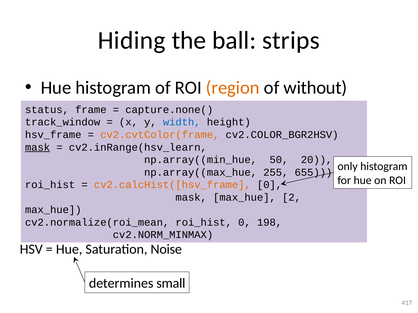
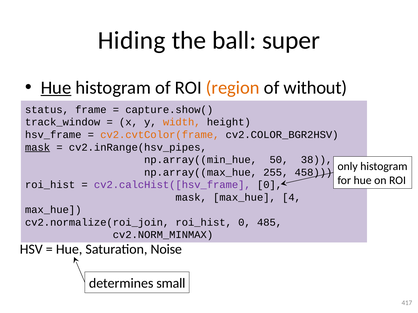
strips: strips -> super
Hue at (56, 88) underline: none -> present
capture.none(: capture.none( -> capture.show(
width colour: blue -> orange
cv2.inRange(hsv_learn: cv2.inRange(hsv_learn -> cv2.inRange(hsv_pipes
20: 20 -> 38
655: 655 -> 458
cv2.calcHist([hsv_frame colour: orange -> purple
2: 2 -> 4
cv2.normalize(roi_mean: cv2.normalize(roi_mean -> cv2.normalize(roi_join
198: 198 -> 485
